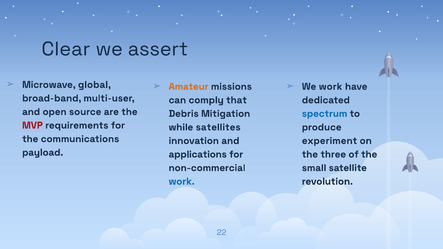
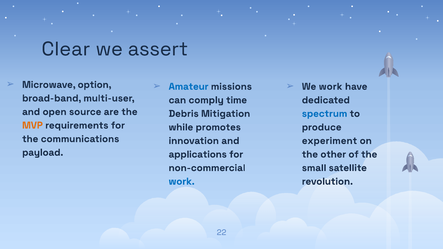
global: global -> option
Amateur colour: orange -> blue
that: that -> time
MVP colour: red -> orange
satellites: satellites -> promotes
three: three -> other
